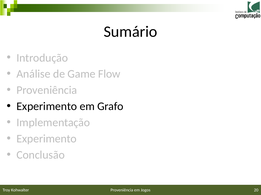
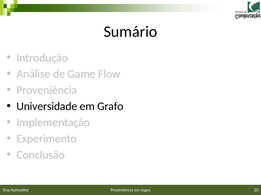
Experimento at (47, 107): Experimento -> Universidade
